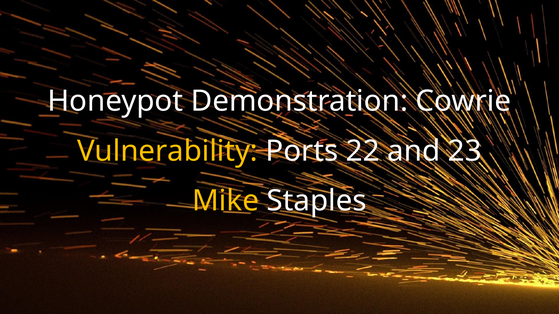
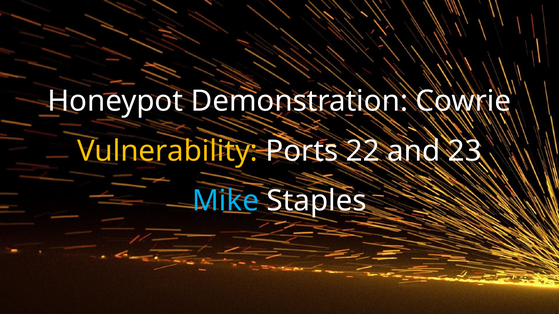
Mike colour: yellow -> light blue
